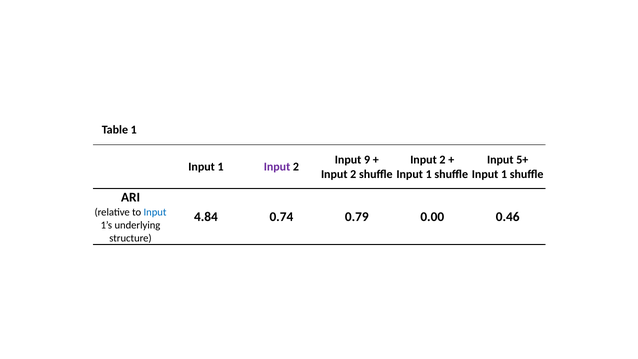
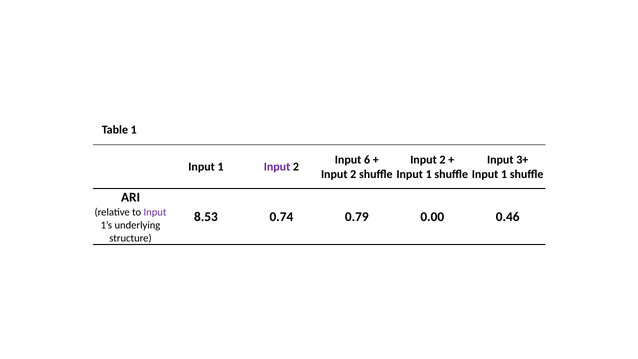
9: 9 -> 6
5+: 5+ -> 3+
Input at (155, 212) colour: blue -> purple
4.84: 4.84 -> 8.53
